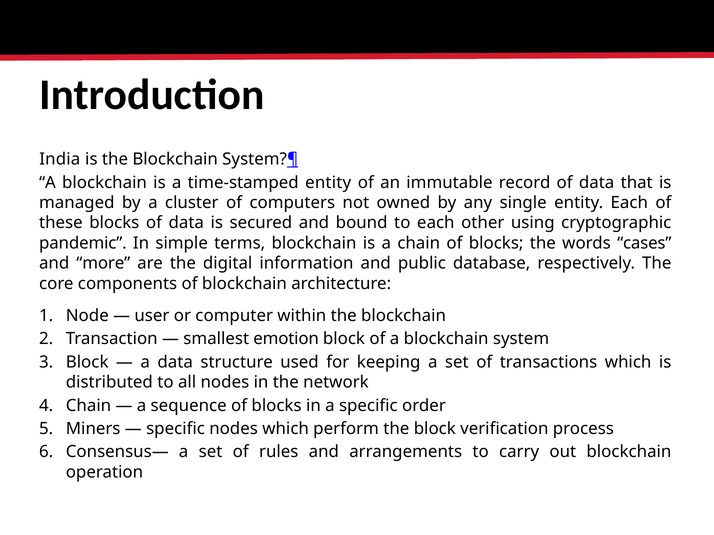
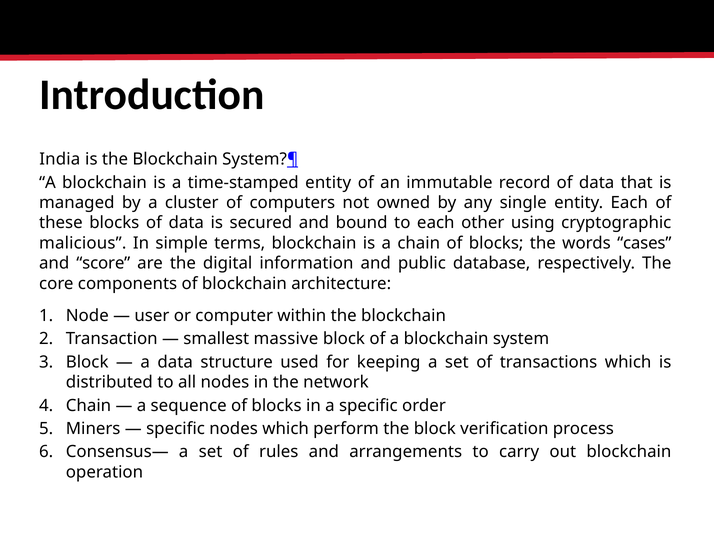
pandemic: pandemic -> malicious
more: more -> score
emotion: emotion -> massive
